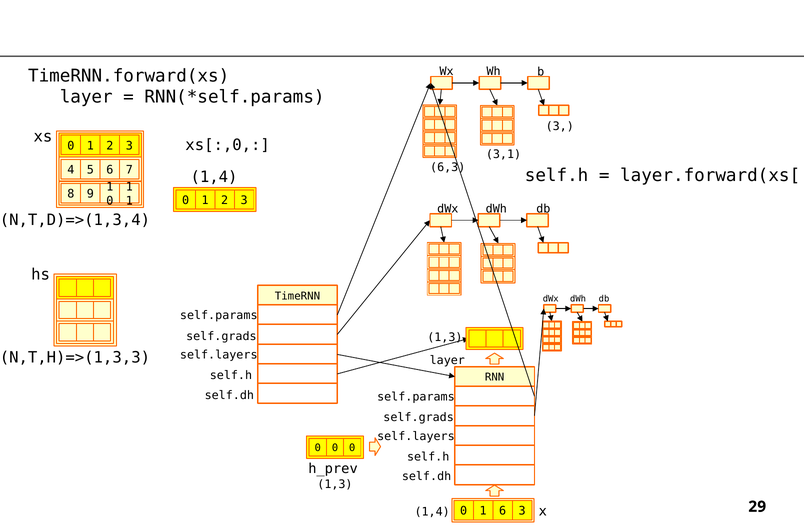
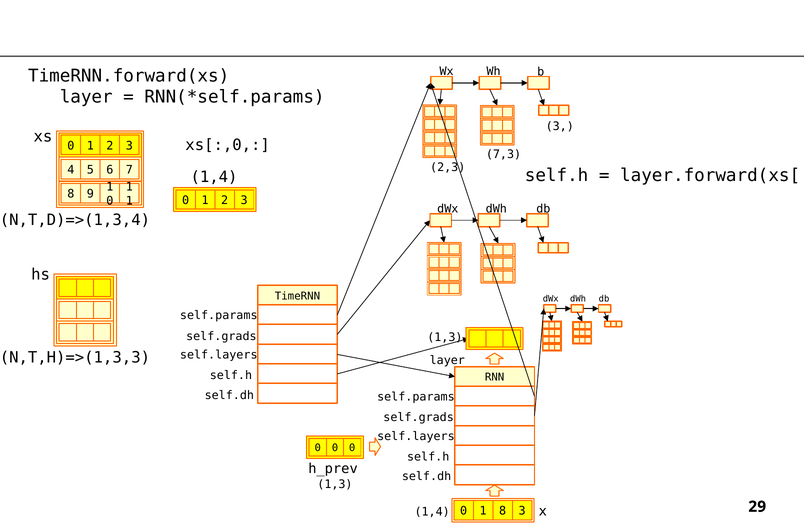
3,1: 3,1 -> 7,3
6,3: 6,3 -> 2,3
1 6: 6 -> 8
